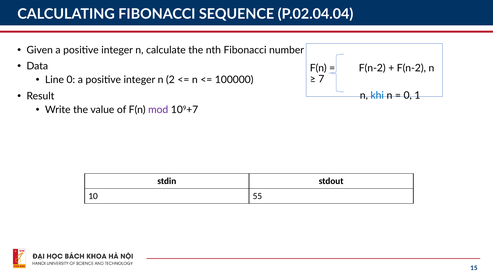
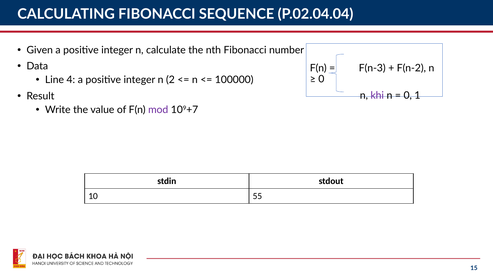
F(n-2 at (372, 68): F(n-2 -> F(n-3
Line 0: 0 -> 4
7 at (321, 79): 7 -> 0
khi colour: blue -> purple
